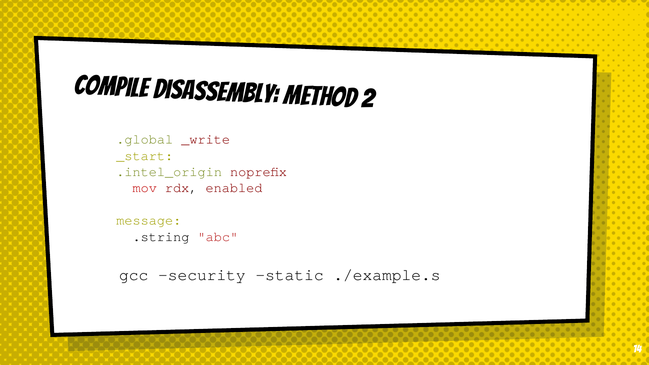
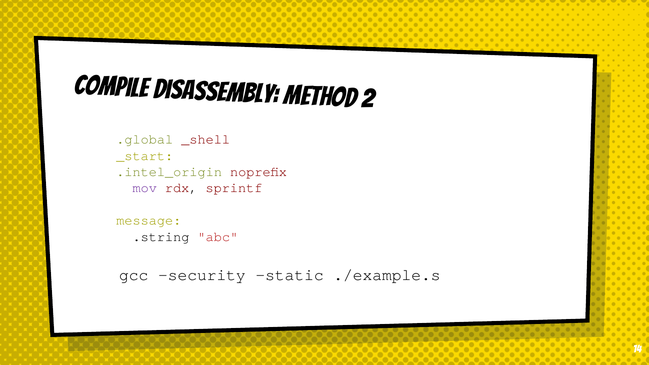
_write: _write -> _shell
mov colour: red -> purple
enabled: enabled -> sprintf
